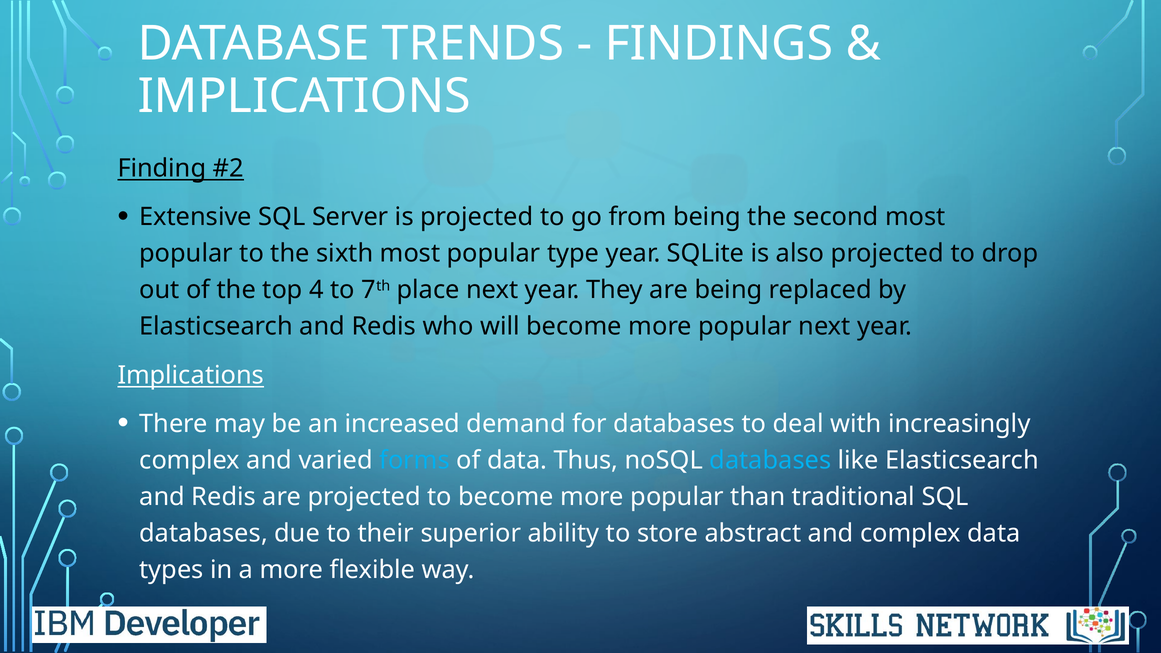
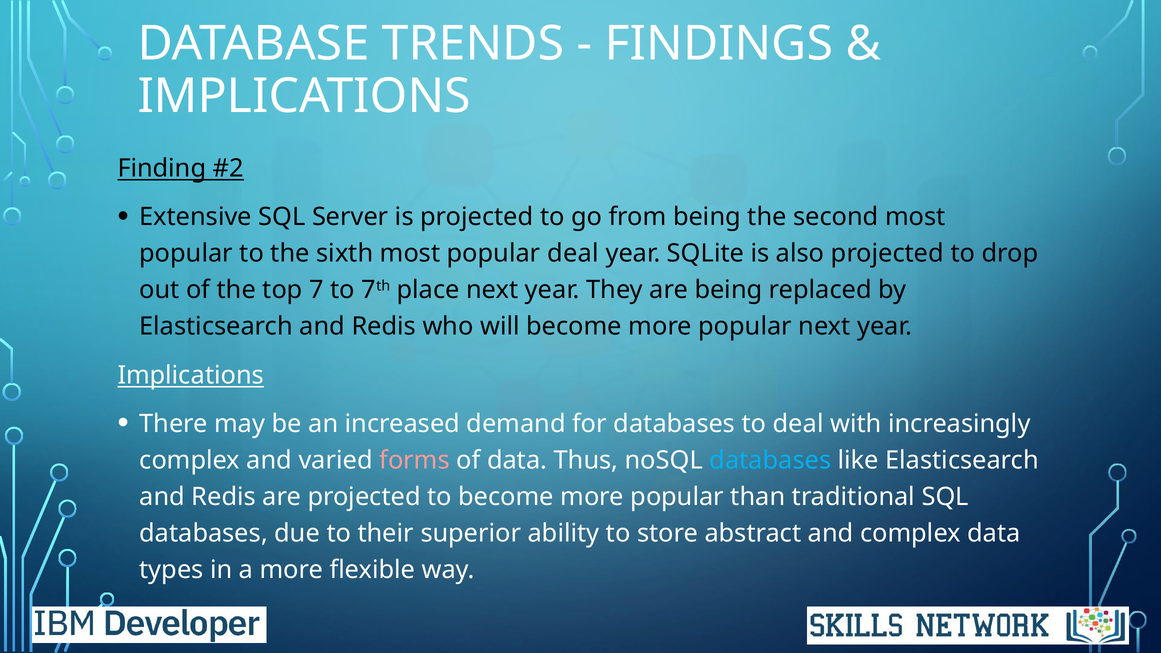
popular type: type -> deal
4: 4 -> 7
forms colour: light blue -> pink
